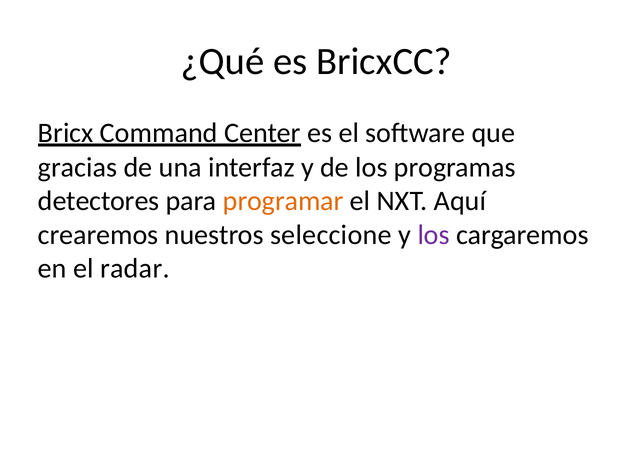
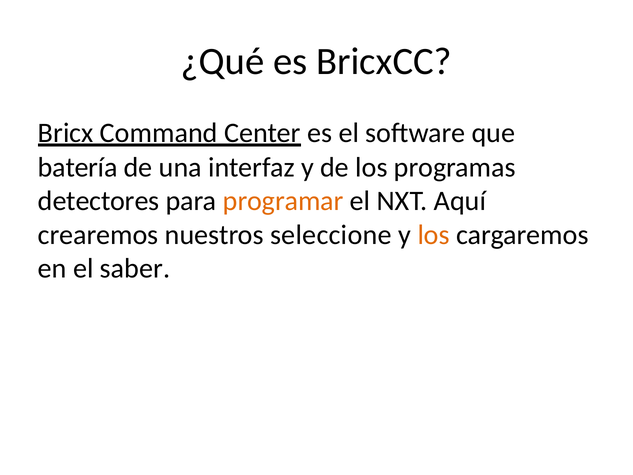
gracias: gracias -> batería
los at (434, 235) colour: purple -> orange
radar: radar -> saber
